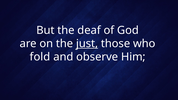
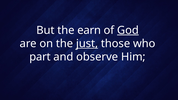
deaf: deaf -> earn
God underline: none -> present
fold: fold -> part
